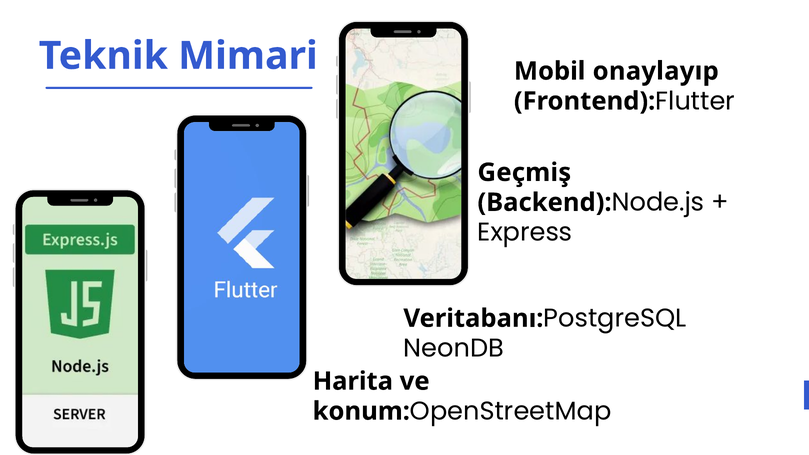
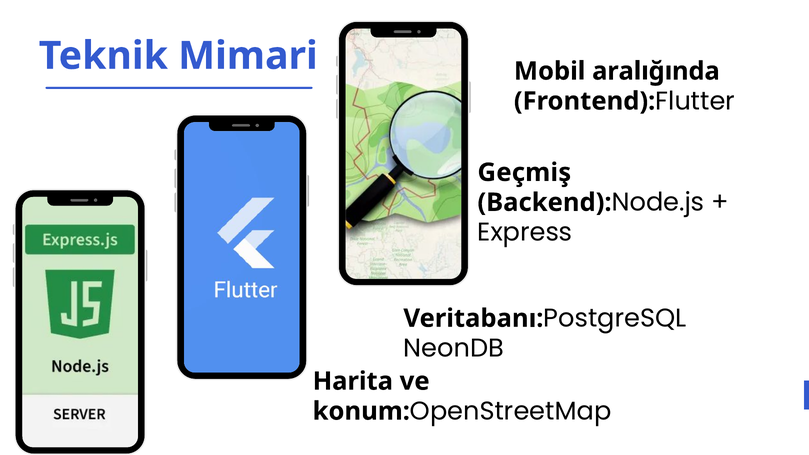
onaylayıp: onaylayıp -> aralığında
